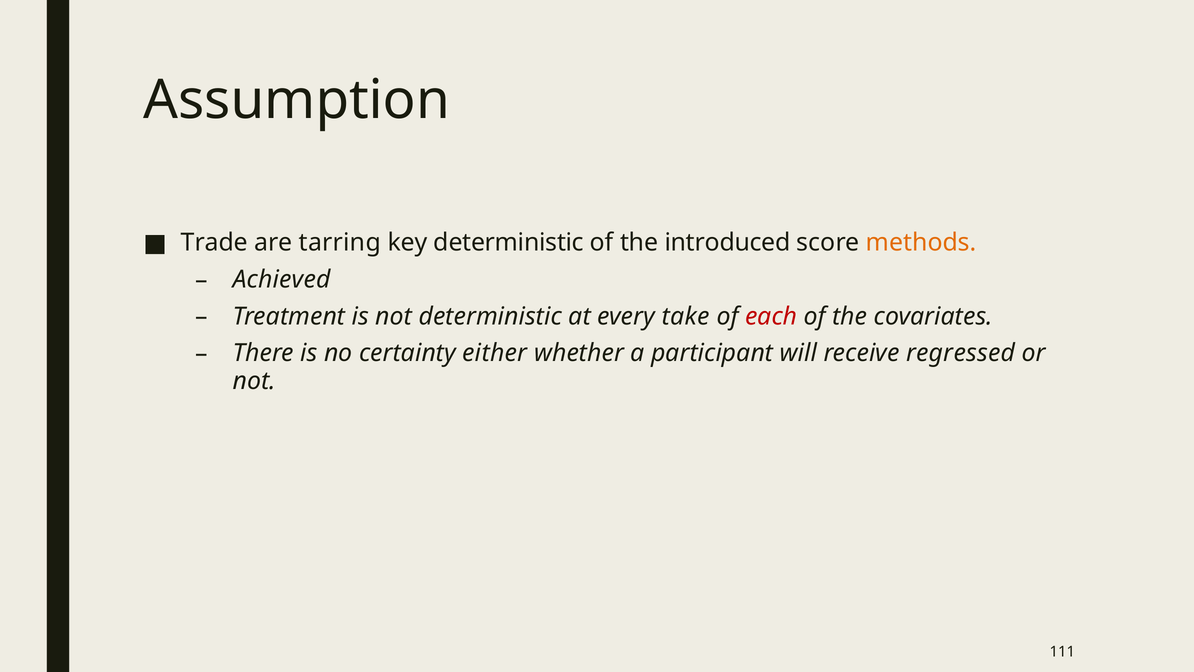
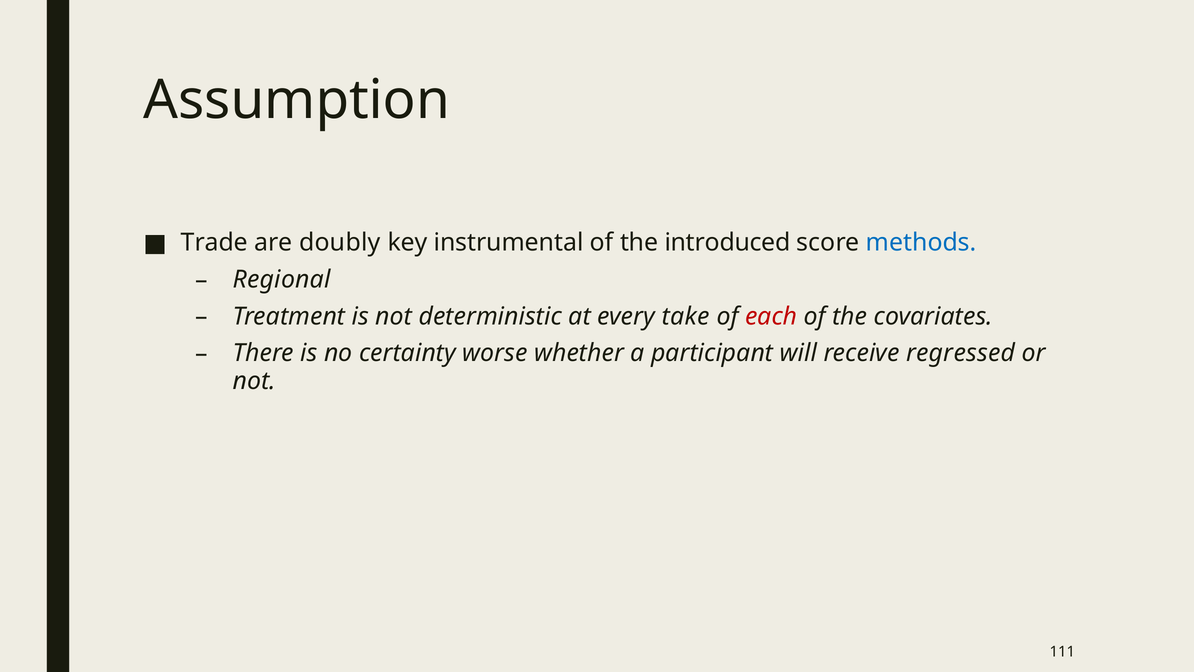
tarring: tarring -> doubly
key deterministic: deterministic -> instrumental
methods colour: orange -> blue
Achieved: Achieved -> Regional
either: either -> worse
